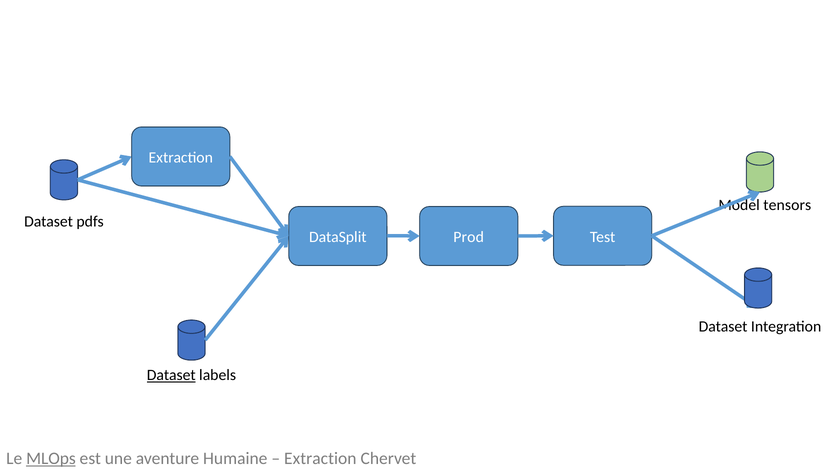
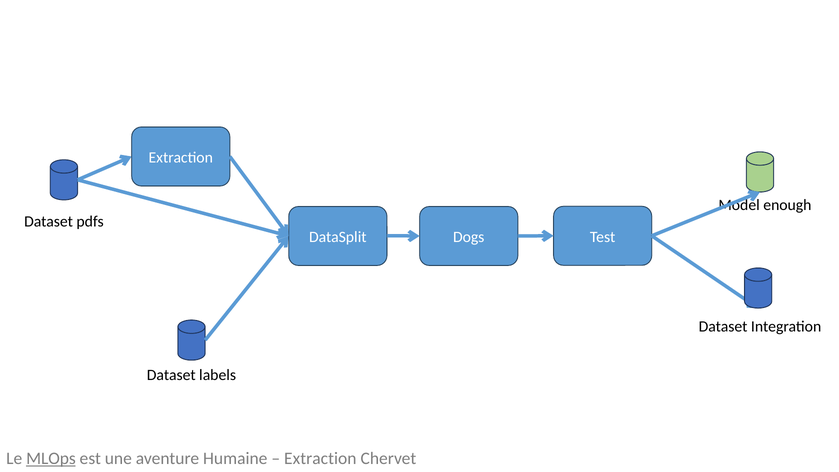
tensors: tensors -> enough
Prod: Prod -> Dogs
Dataset at (171, 375) underline: present -> none
